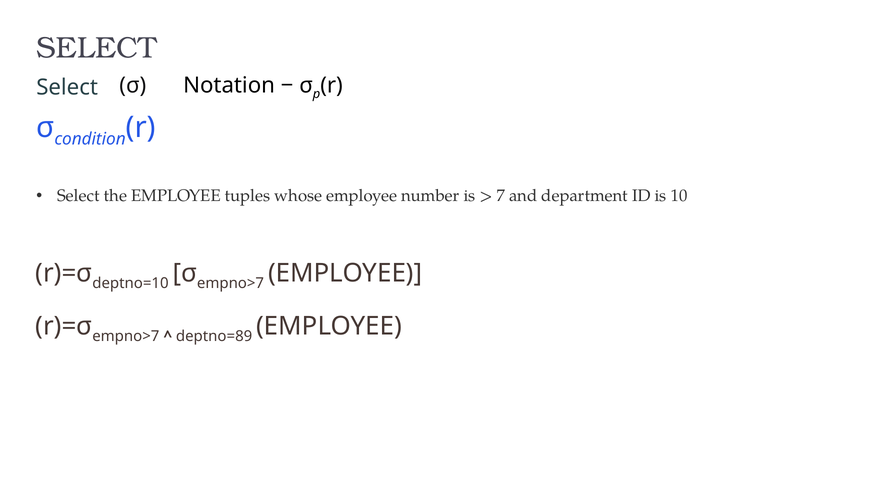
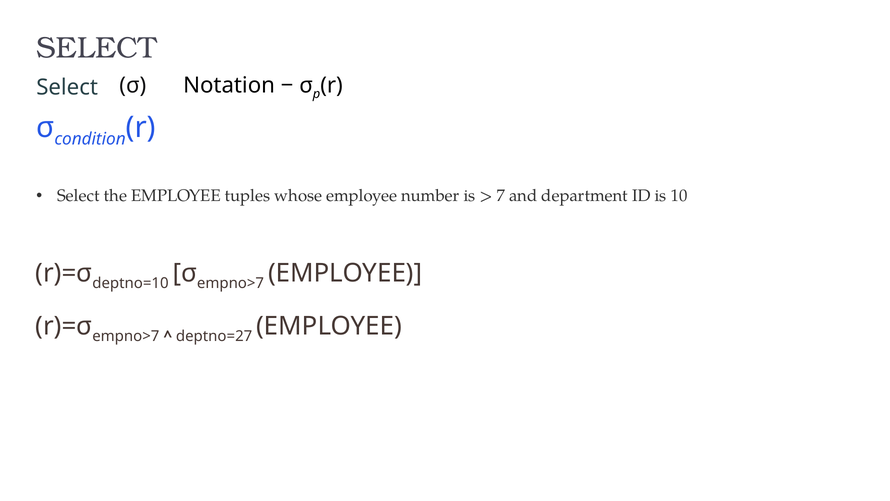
deptno=89: deptno=89 -> deptno=27
